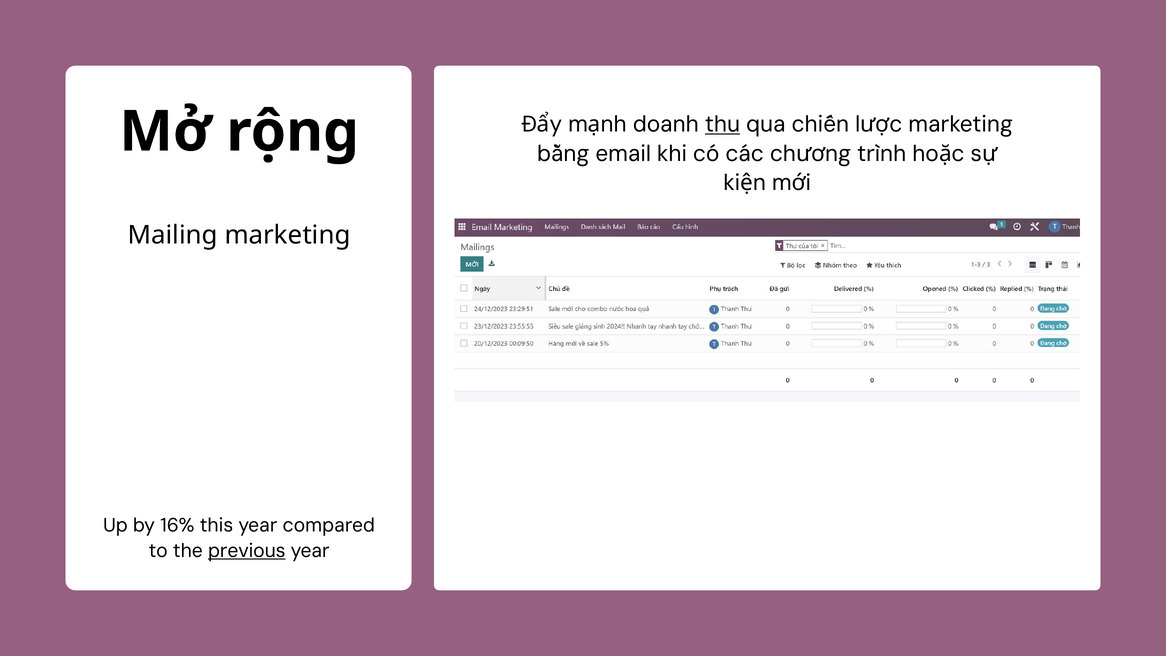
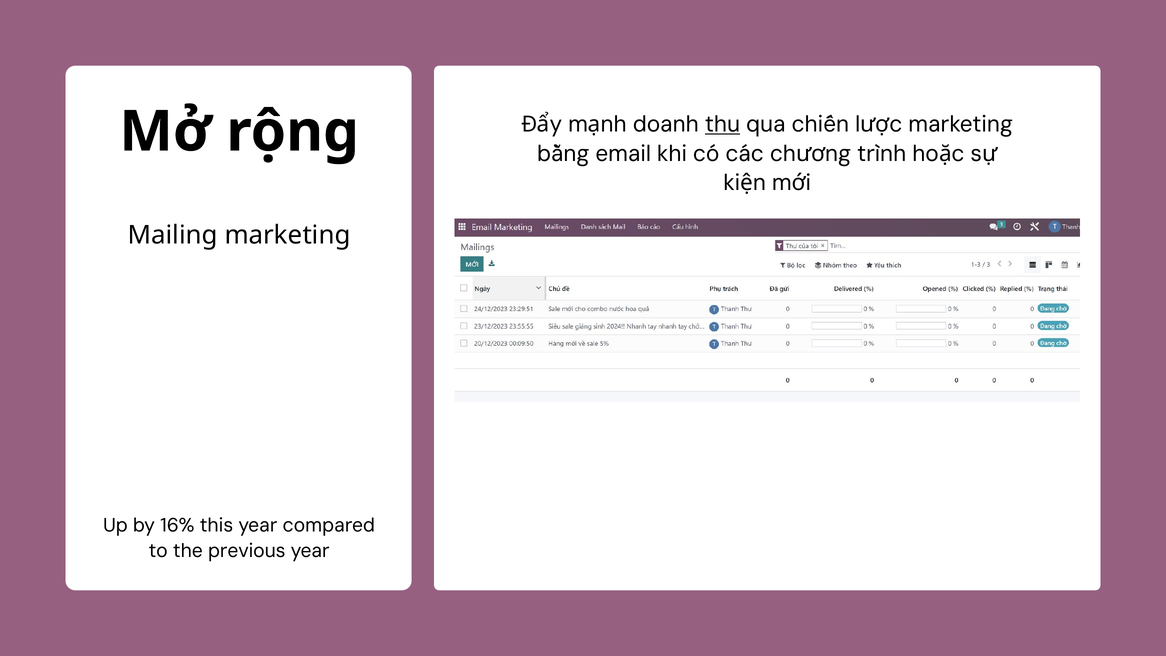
previous underline: present -> none
